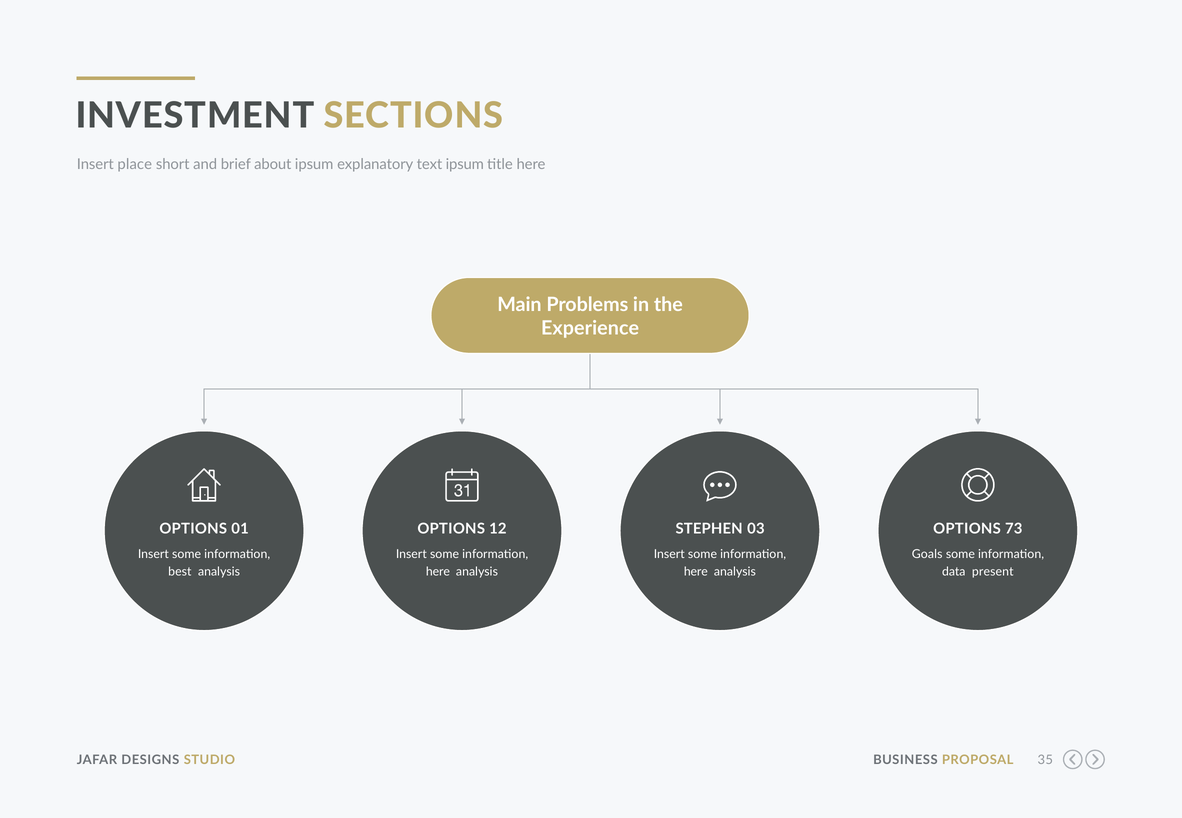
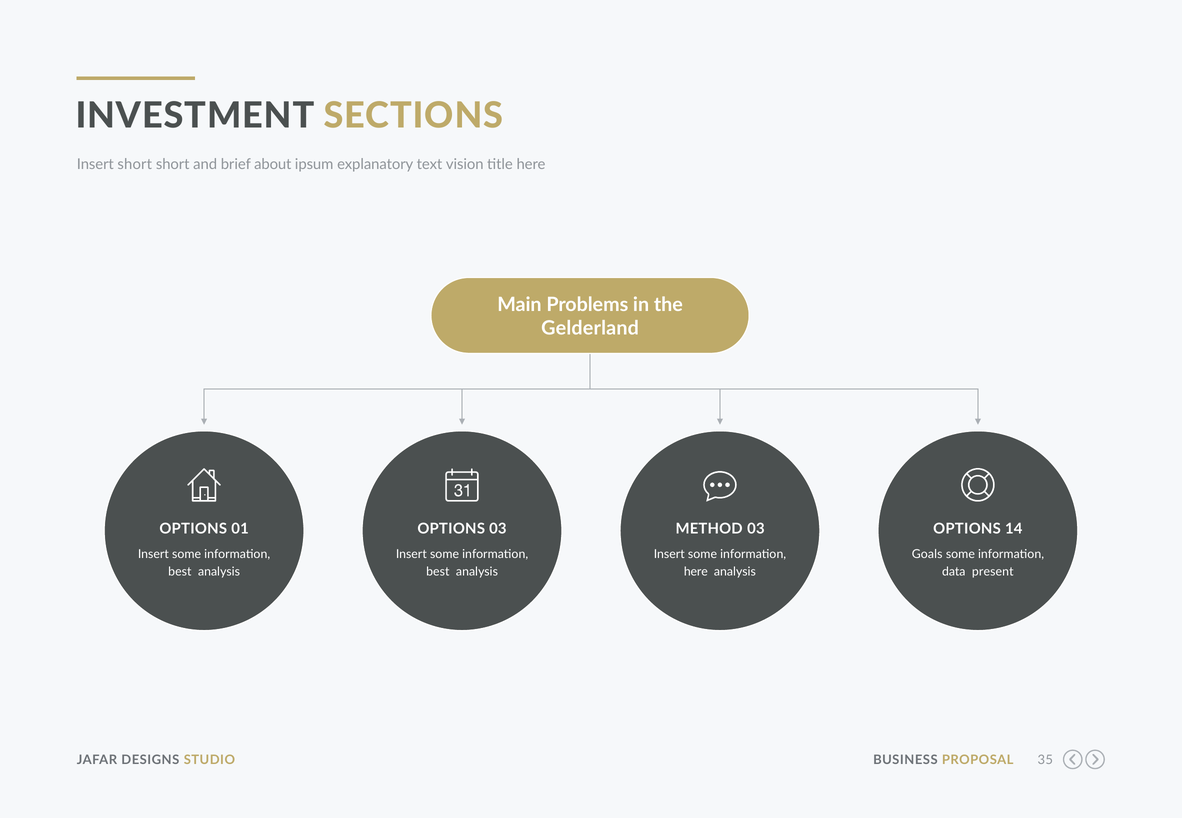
Insert place: place -> short
text ipsum: ipsum -> vision
Experience: Experience -> Gelderland
OPTIONS 12: 12 -> 03
STEPHEN: STEPHEN -> METHOD
73: 73 -> 14
here at (438, 572): here -> best
